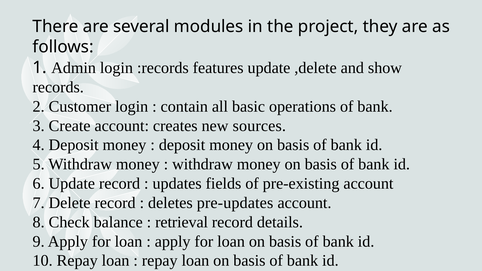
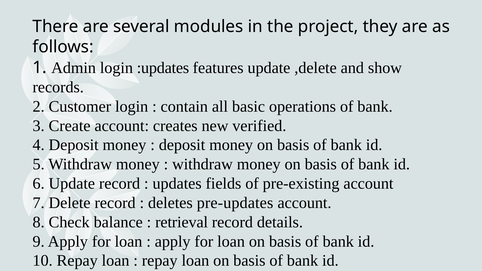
:records: :records -> :updates
sources: sources -> verified
